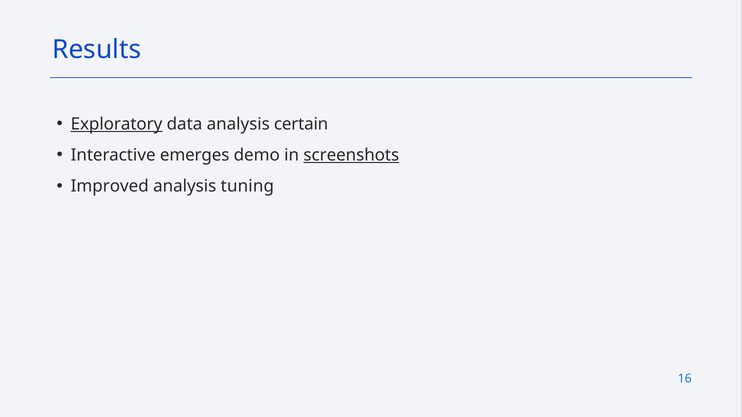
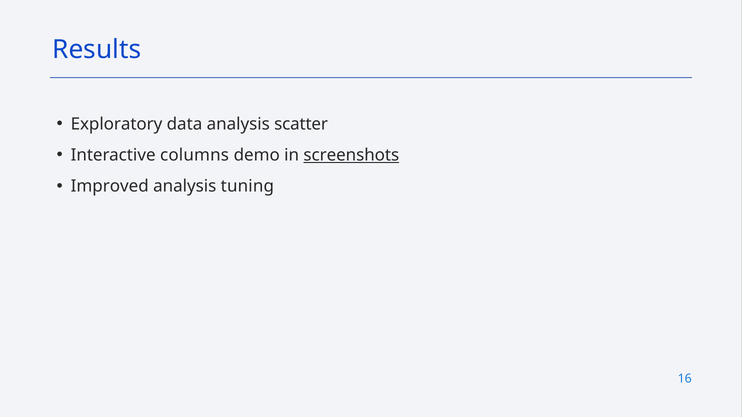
Exploratory underline: present -> none
certain: certain -> scatter
emerges: emerges -> columns
